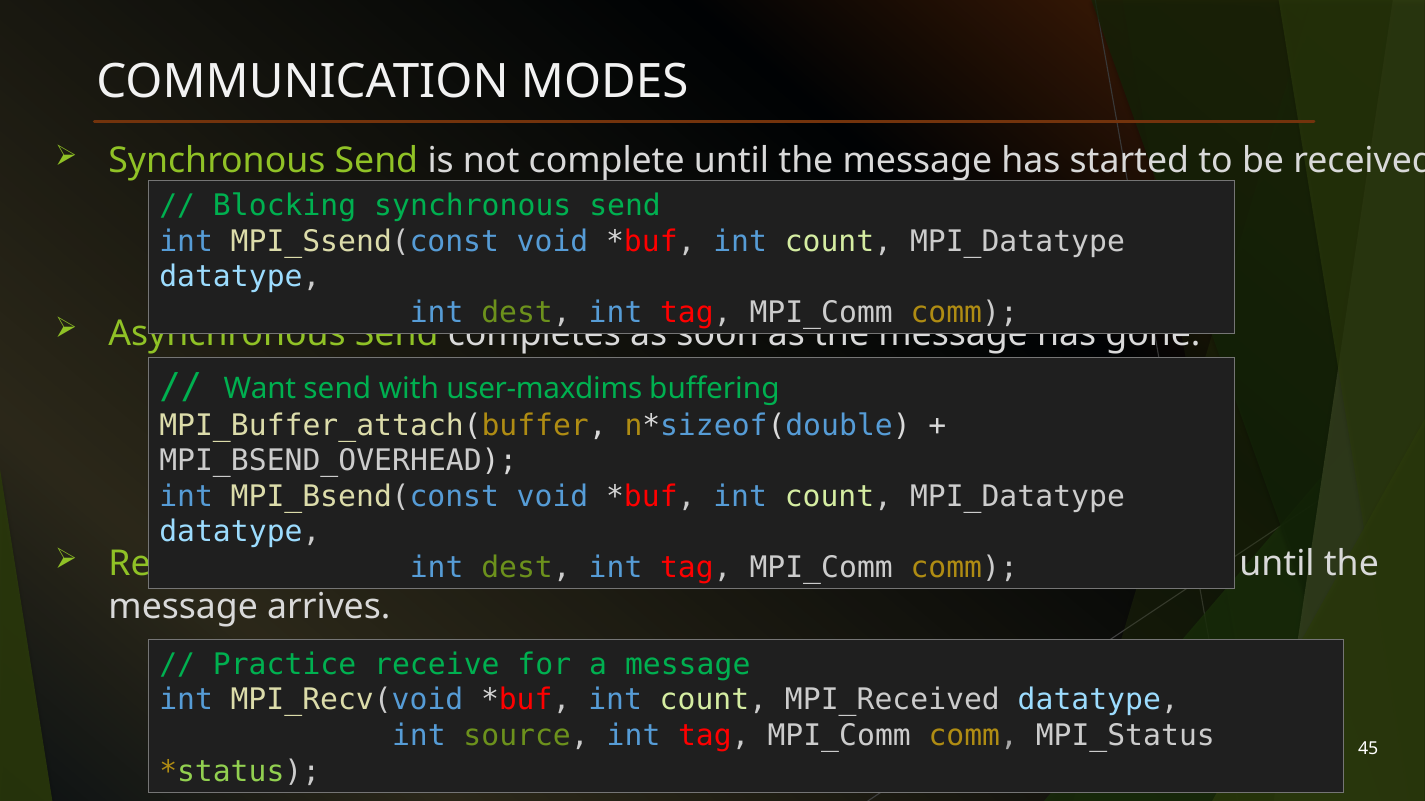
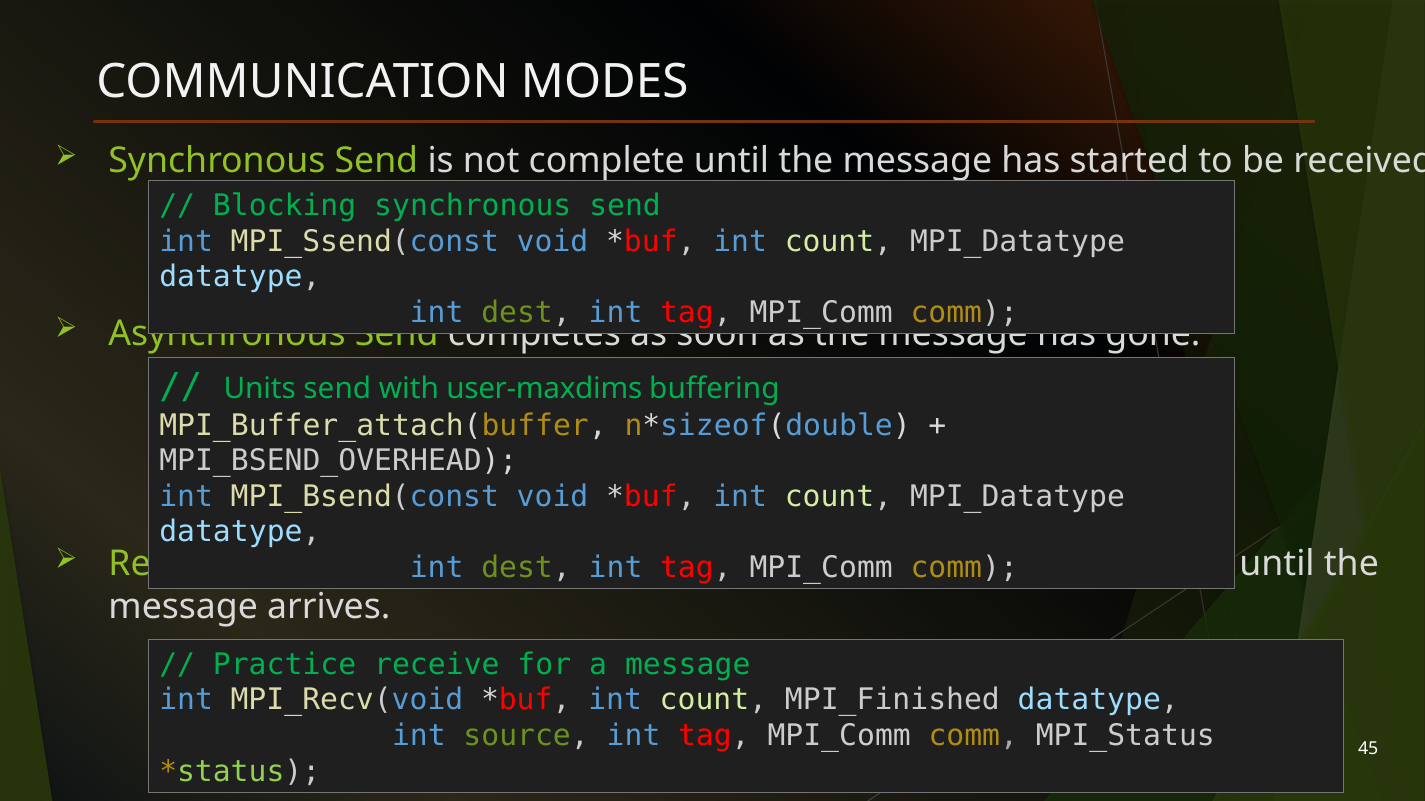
Want: Want -> Units
MPI_Received: MPI_Received -> MPI_Finished
